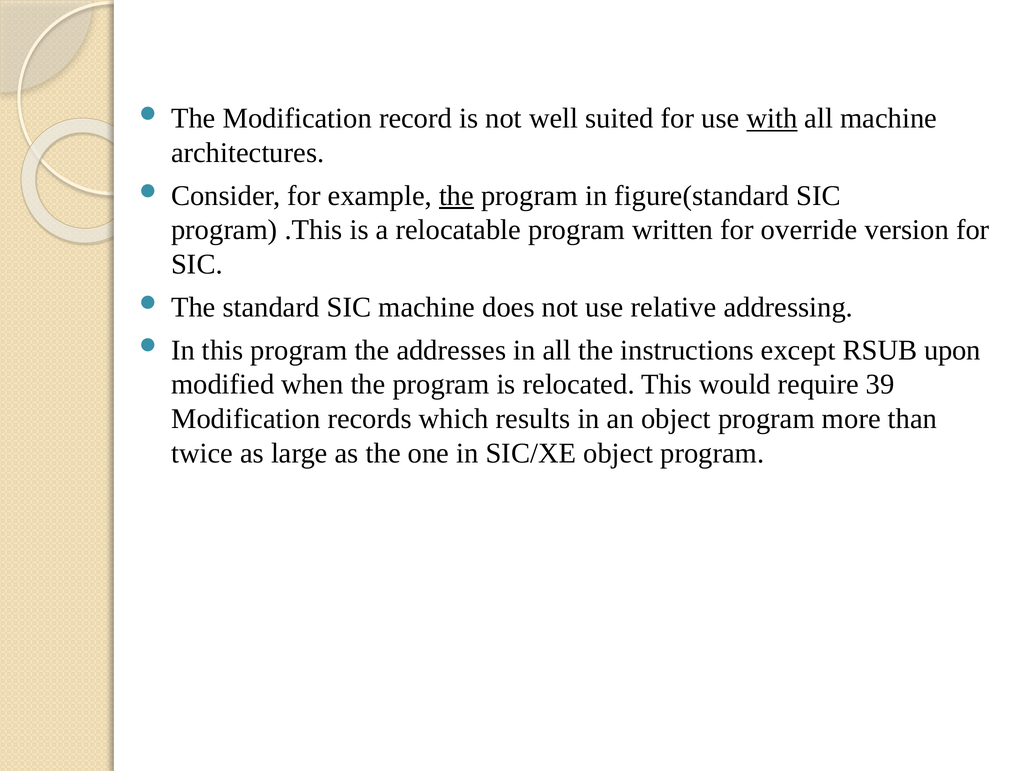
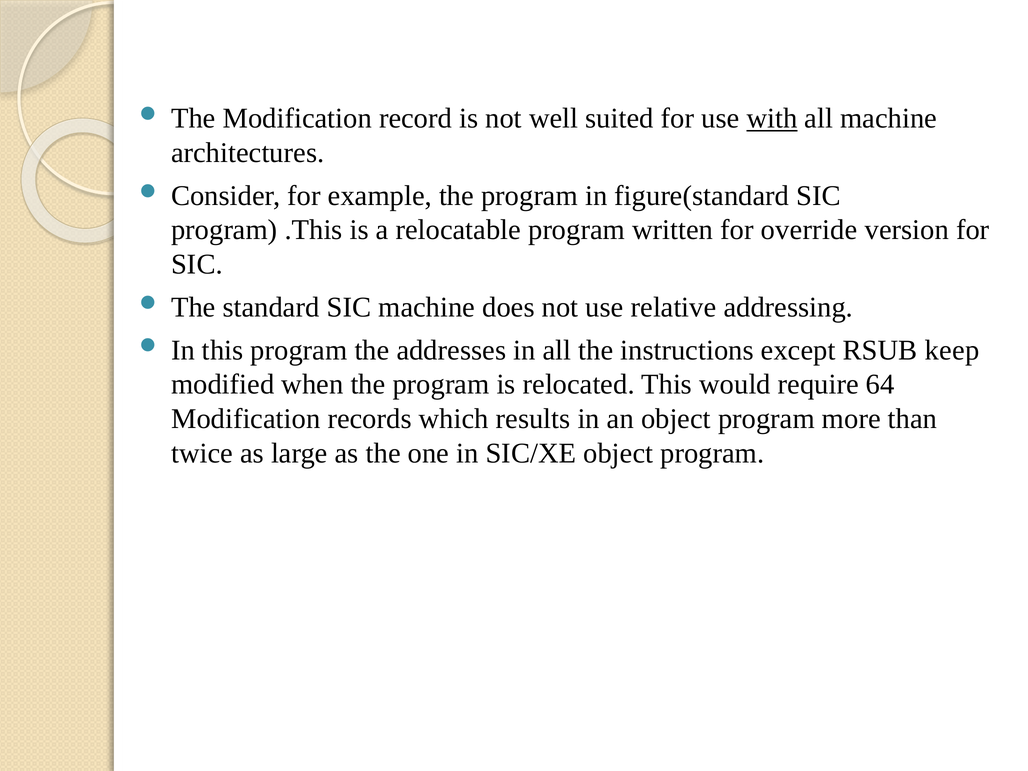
the at (456, 196) underline: present -> none
upon: upon -> keep
39: 39 -> 64
